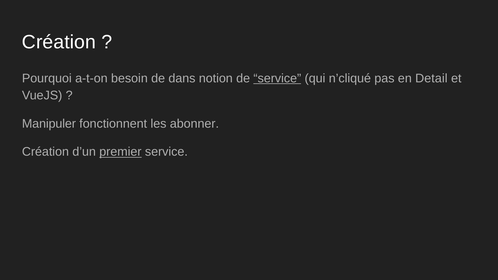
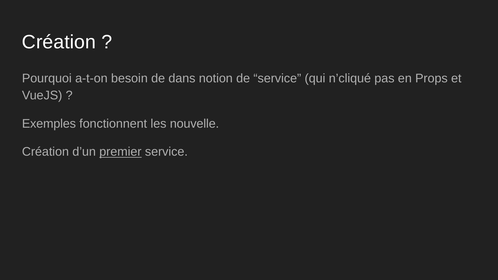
service at (277, 78) underline: present -> none
Detail: Detail -> Props
Manipuler: Manipuler -> Exemples
abonner: abonner -> nouvelle
